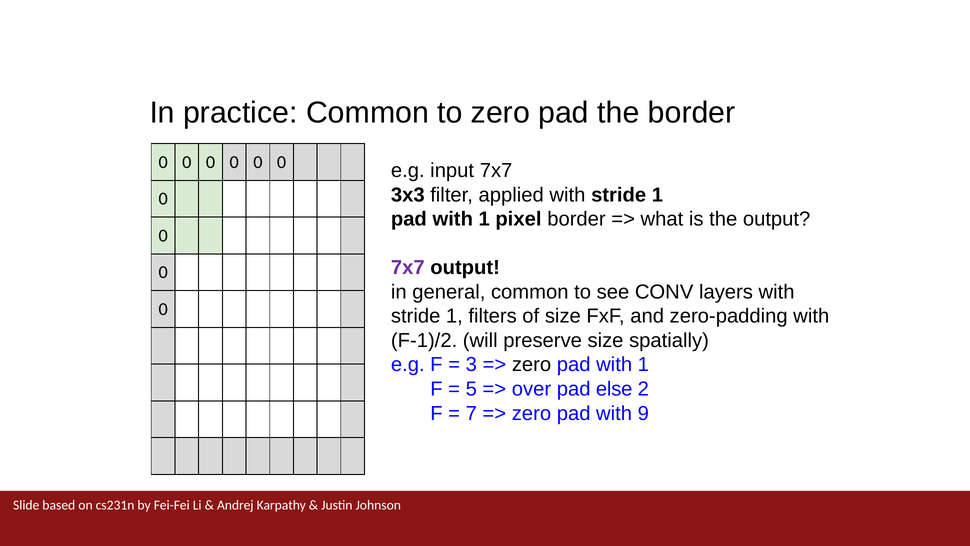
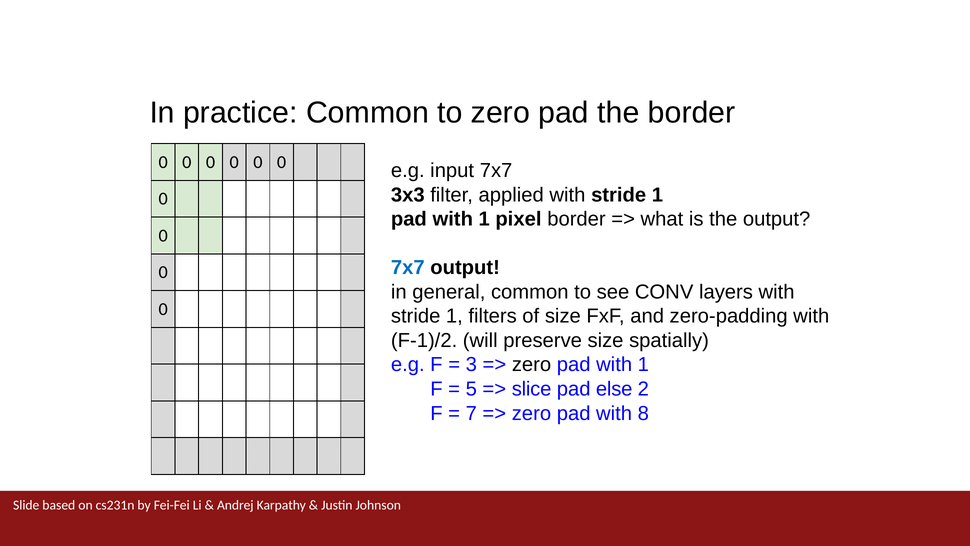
7x7 at (408, 267) colour: purple -> blue
over: over -> slice
9: 9 -> 8
